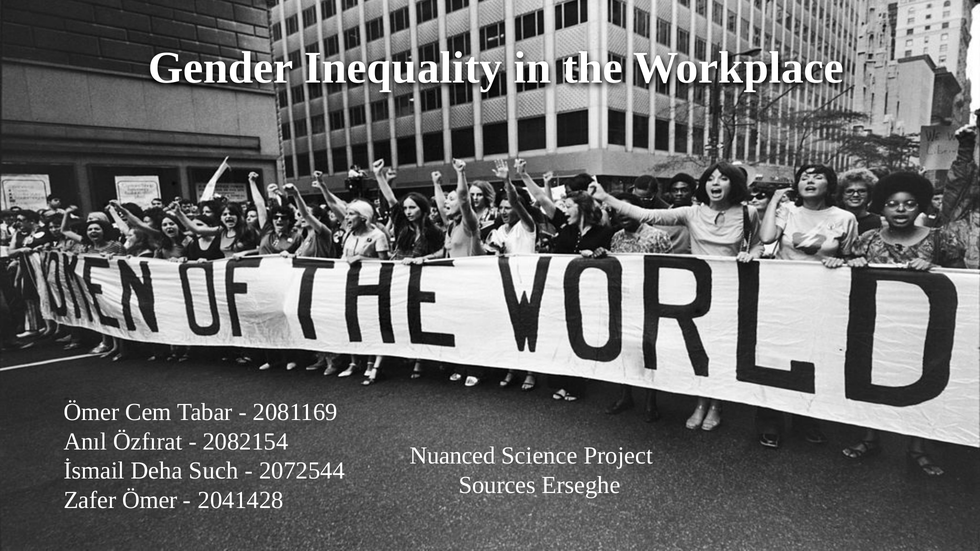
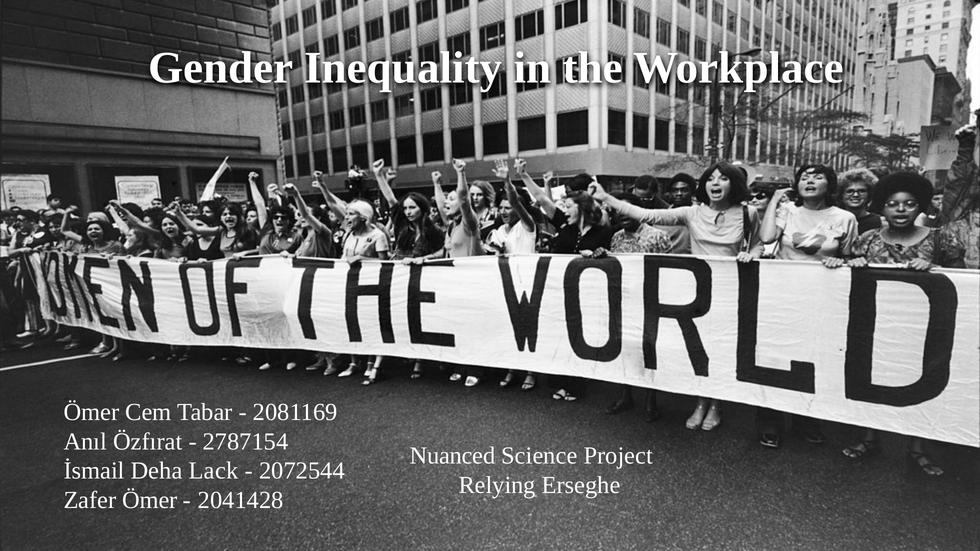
2082154: 2082154 -> 2787154
Such: Such -> Lack
Sources: Sources -> Relying
